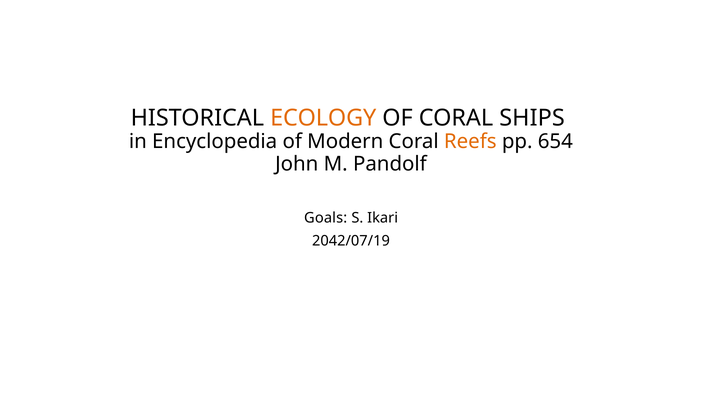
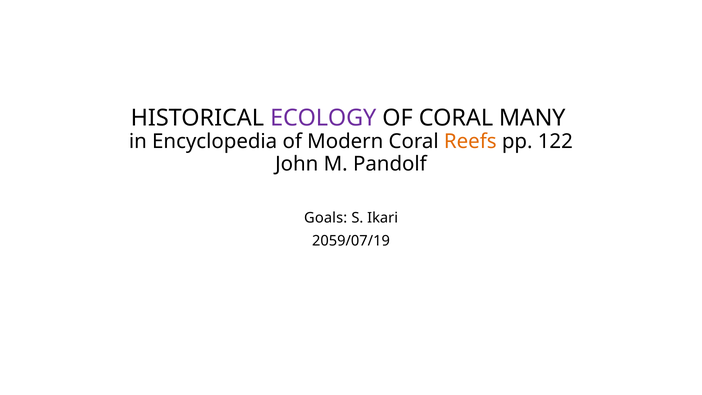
ECOLOGY colour: orange -> purple
SHIPS: SHIPS -> MANY
654: 654 -> 122
2042/07/19: 2042/07/19 -> 2059/07/19
